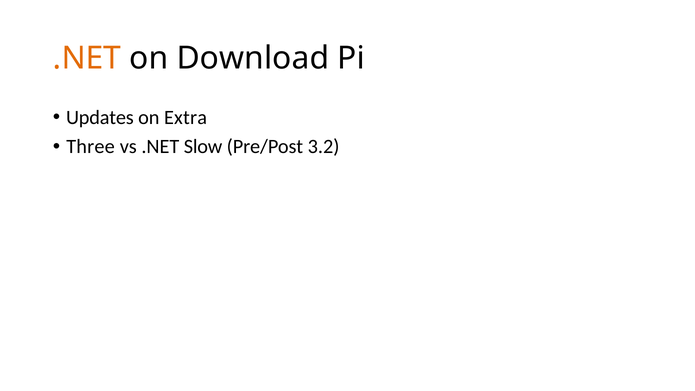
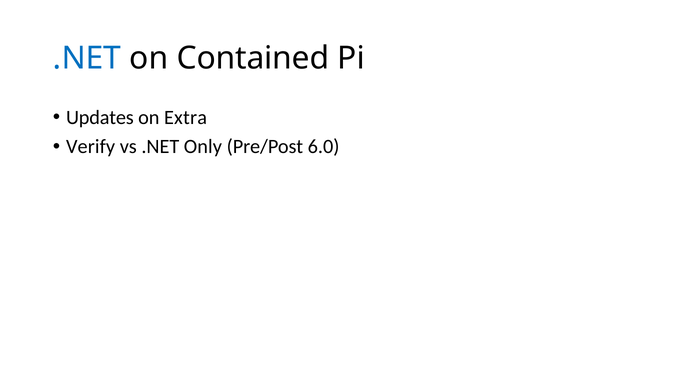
.NET at (87, 58) colour: orange -> blue
Download: Download -> Contained
Three: Three -> Verify
Slow: Slow -> Only
3.2: 3.2 -> 6.0
